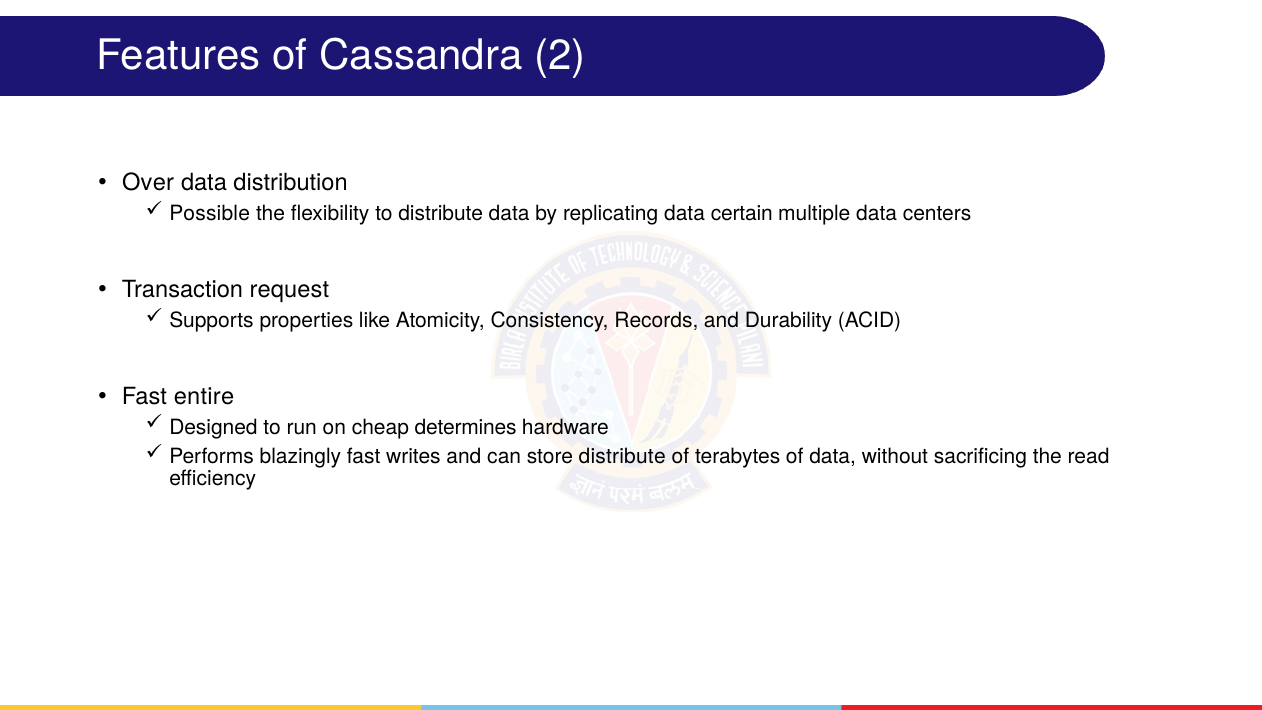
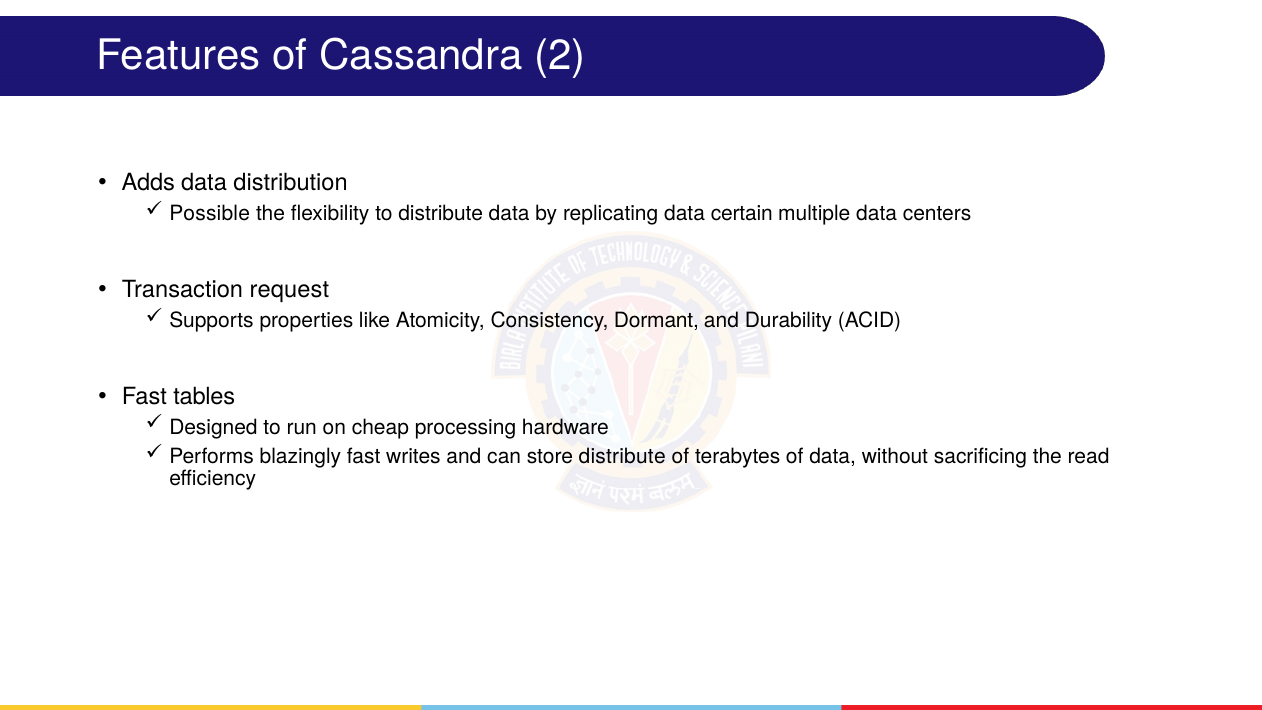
Over: Over -> Adds
Records: Records -> Dormant
entire: entire -> tables
determines: determines -> processing
